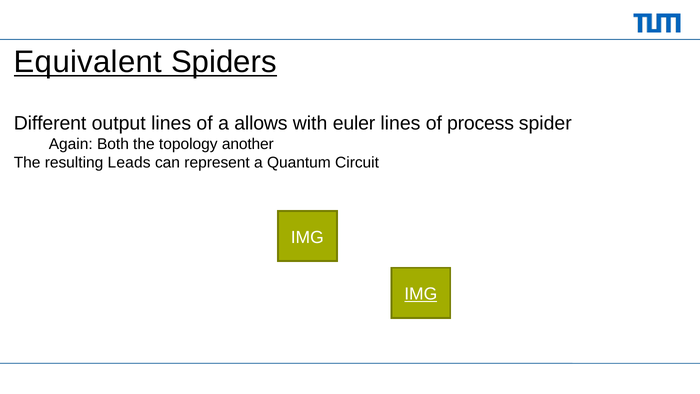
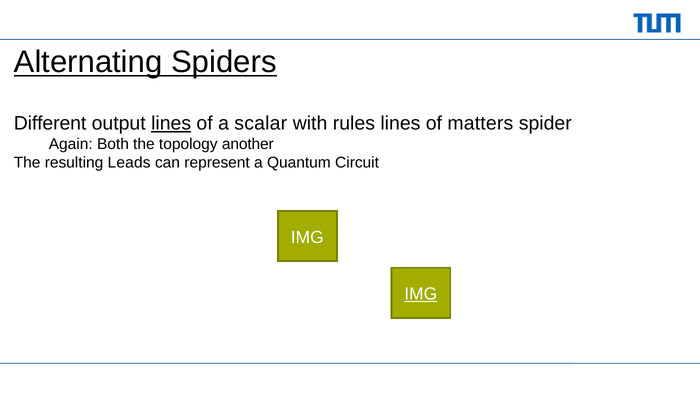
Equivalent: Equivalent -> Alternating
lines at (171, 123) underline: none -> present
allows: allows -> scalar
euler: euler -> rules
process: process -> matters
